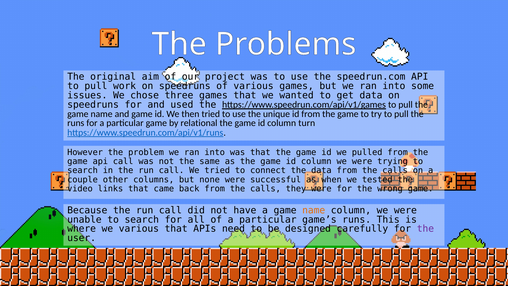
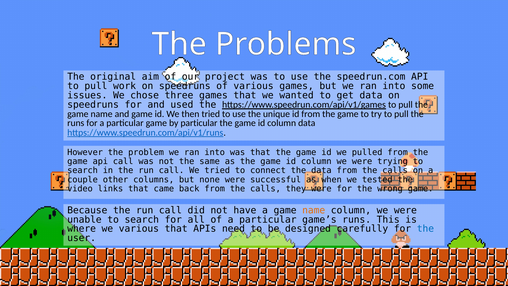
by relational: relational -> particular
column turn: turn -> data
the at (425, 229) colour: purple -> blue
